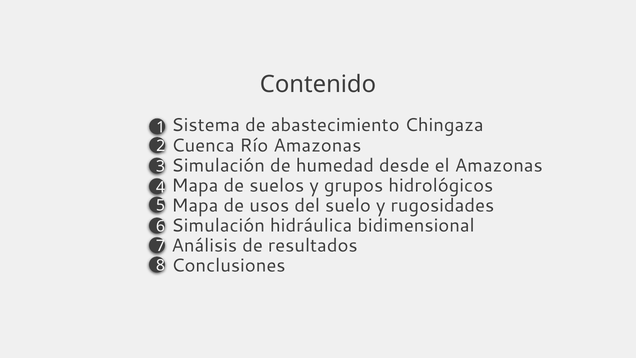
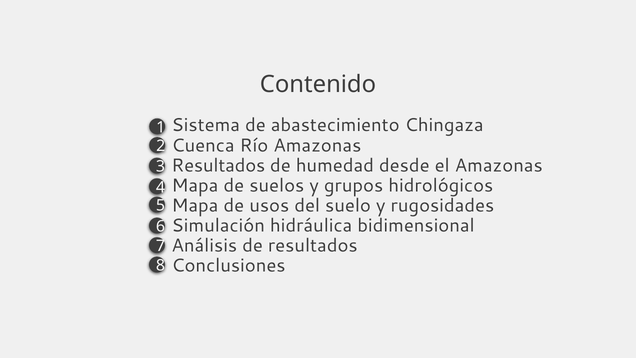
Simulación at (218, 165): Simulación -> Resultados
